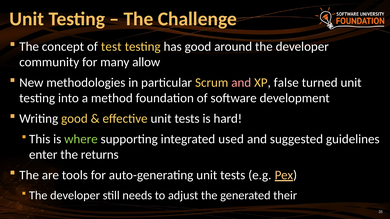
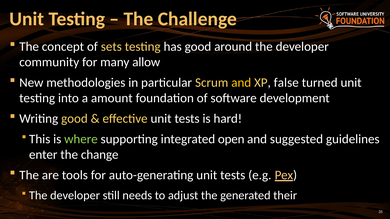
test: test -> sets
and at (241, 83) colour: pink -> yellow
method: method -> amount
used: used -> open
returns: returns -> change
